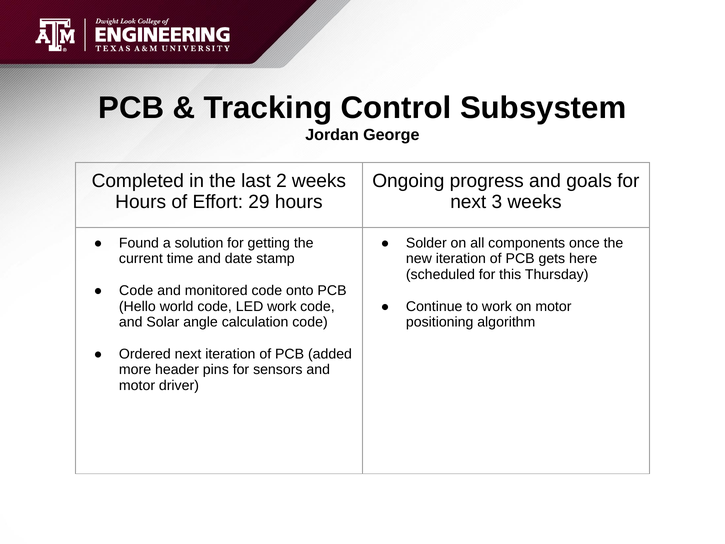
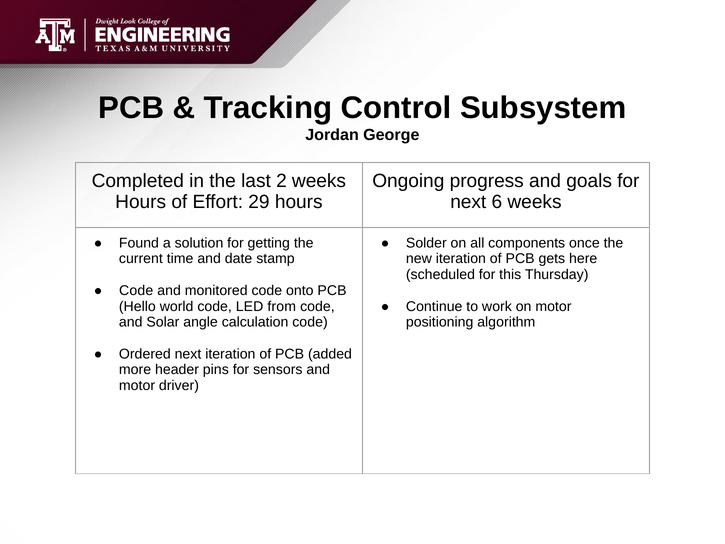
3: 3 -> 6
LED work: work -> from
